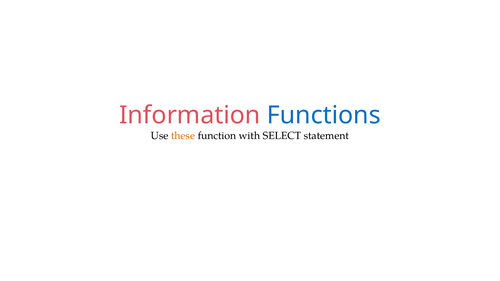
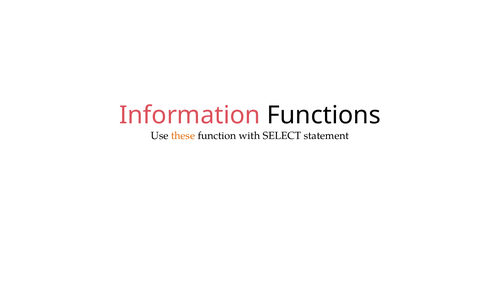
Functions colour: blue -> black
